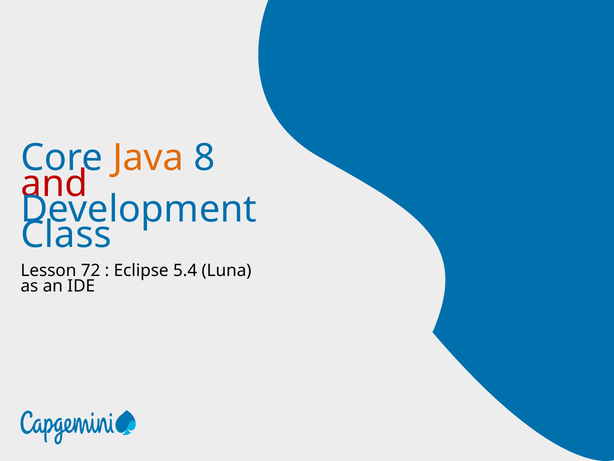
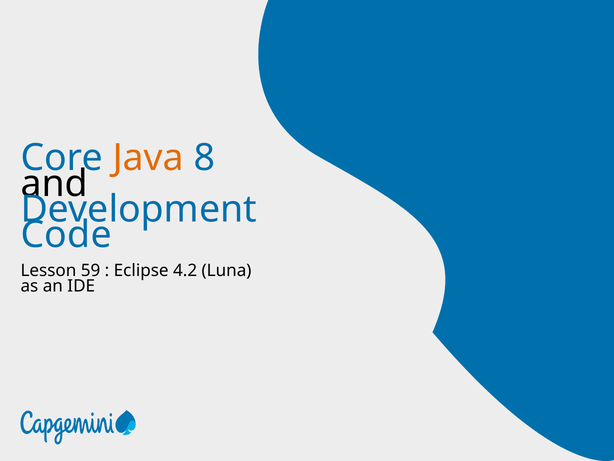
and colour: red -> black
Class: Class -> Code
72: 72 -> 59
5.4: 5.4 -> 4.2
